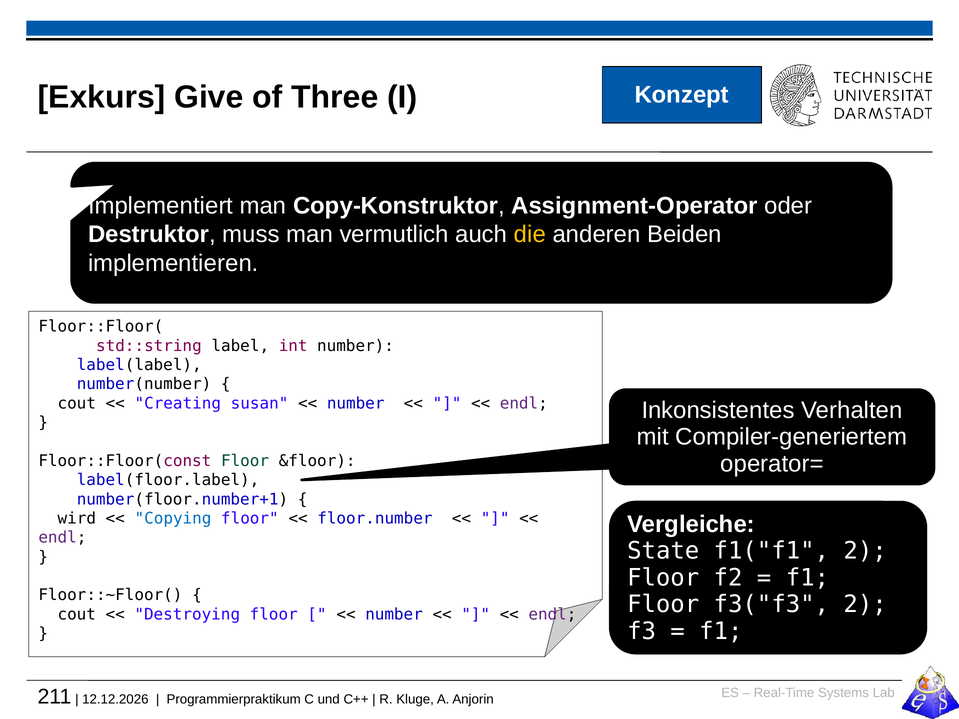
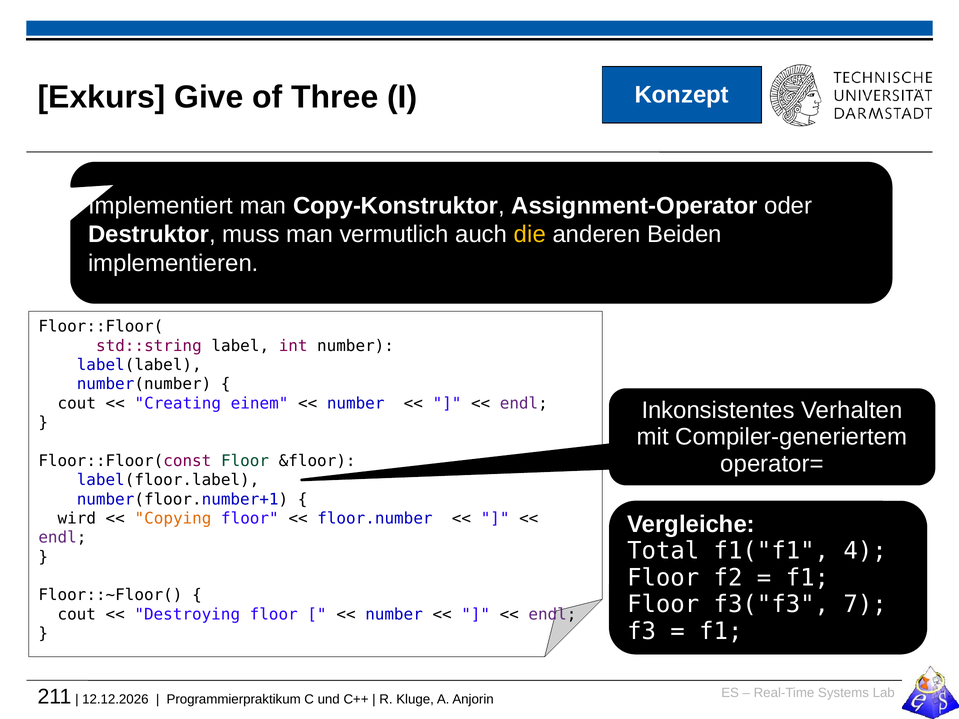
susan: susan -> einem
Copying colour: blue -> orange
State: State -> Total
f1("f1 2: 2 -> 4
f3("f3 2: 2 -> 7
